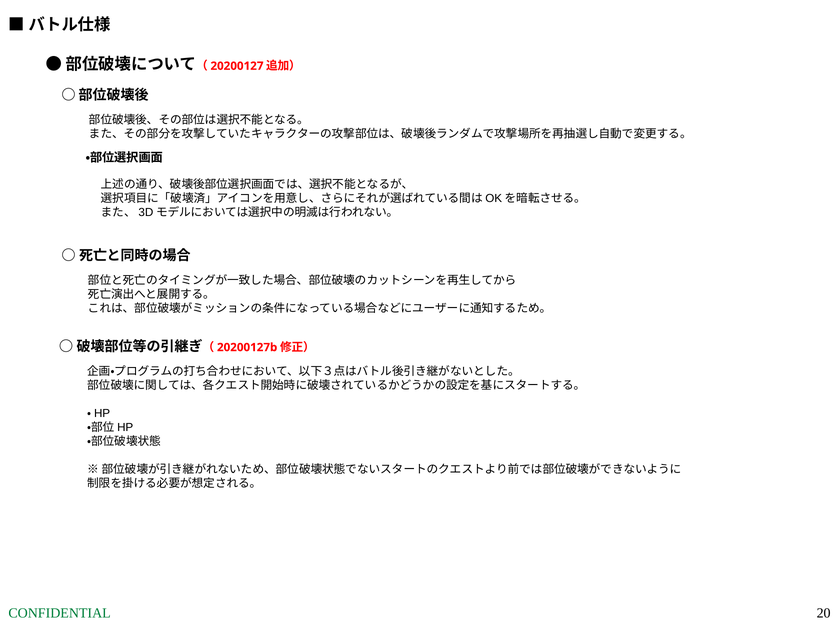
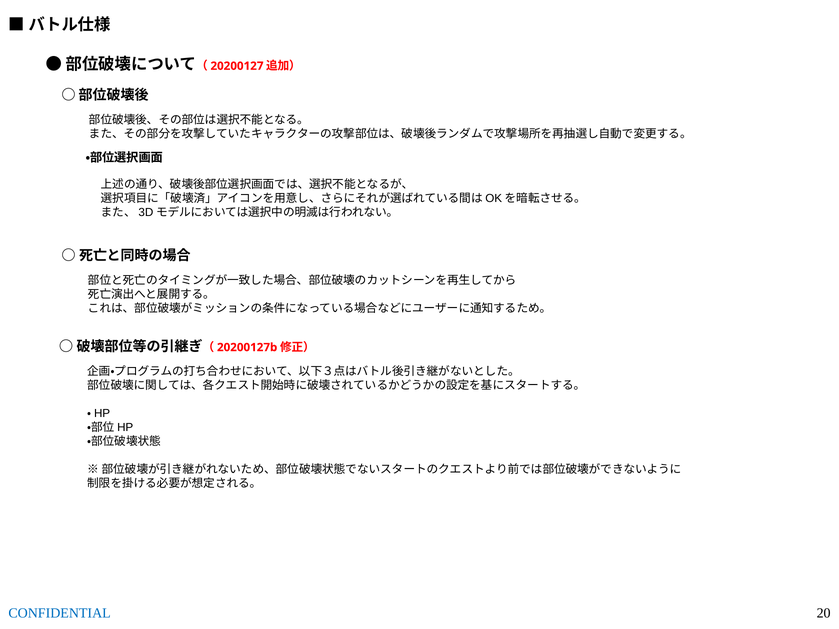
CONFIDENTIAL colour: green -> blue
